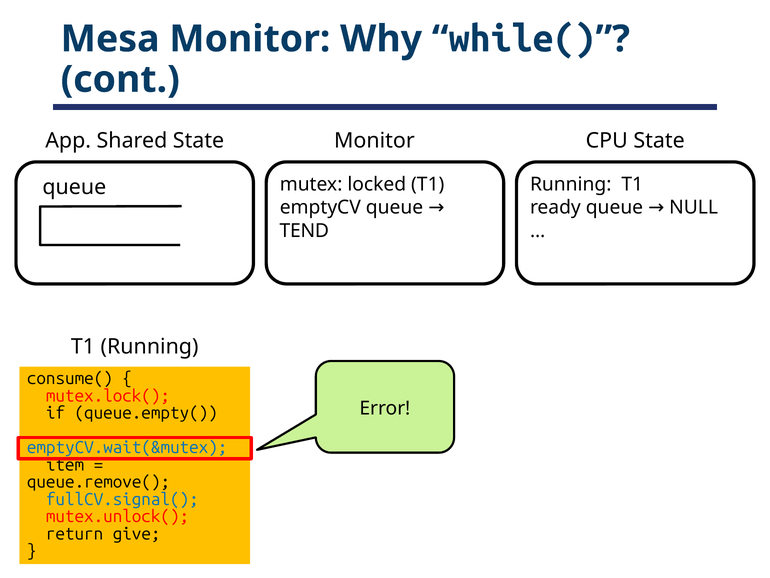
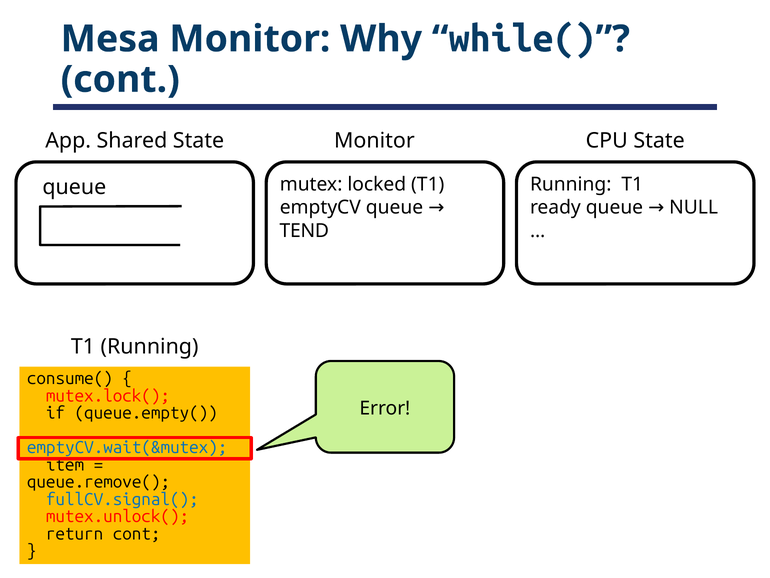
return give: give -> cont
